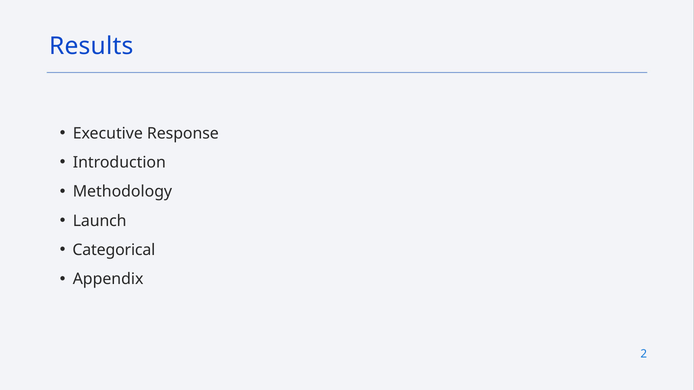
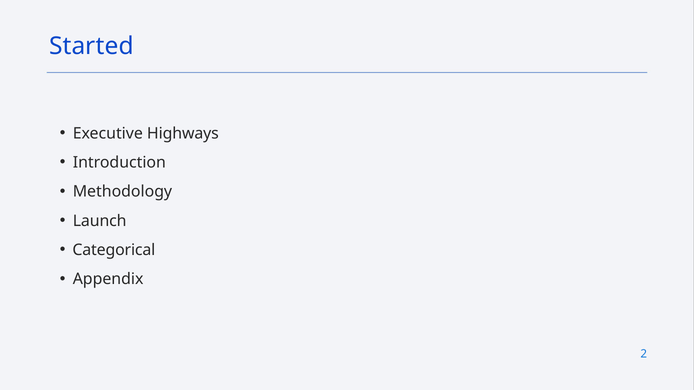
Results: Results -> Started
Response: Response -> Highways
